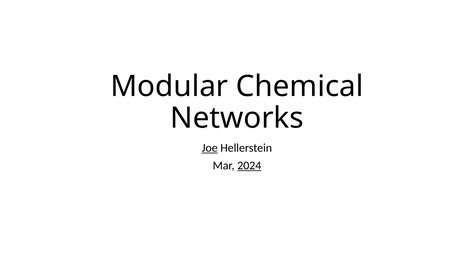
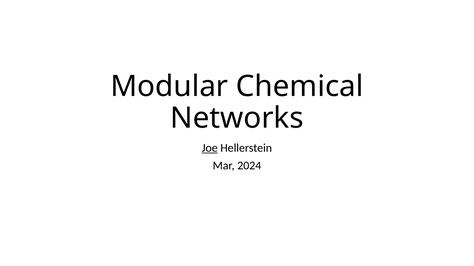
2024 underline: present -> none
